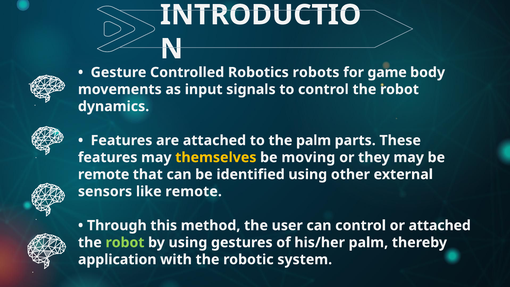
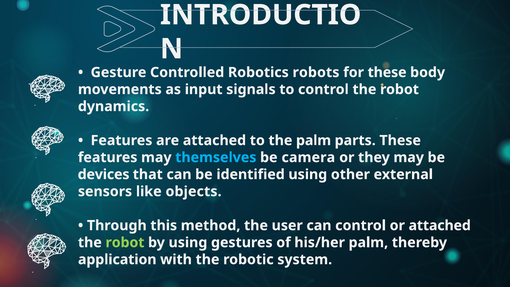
for game: game -> these
themselves colour: yellow -> light blue
moving: moving -> camera
remote at (104, 174): remote -> devices
like remote: remote -> objects
